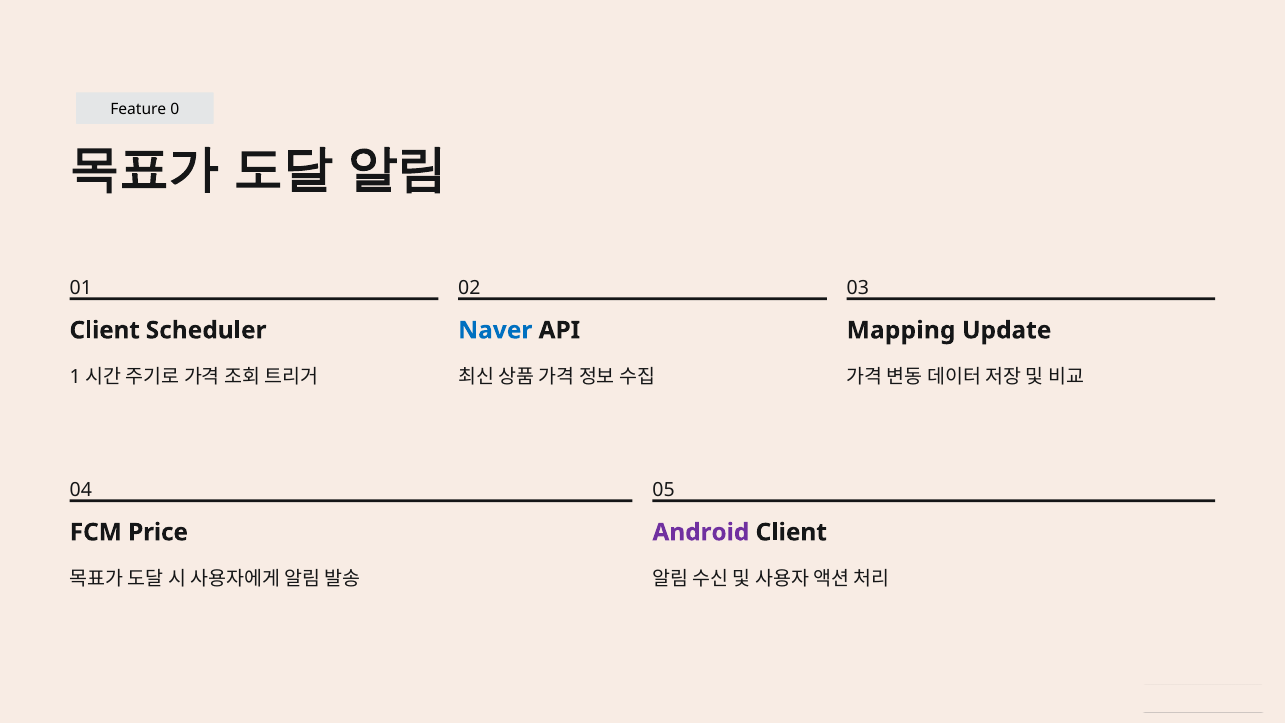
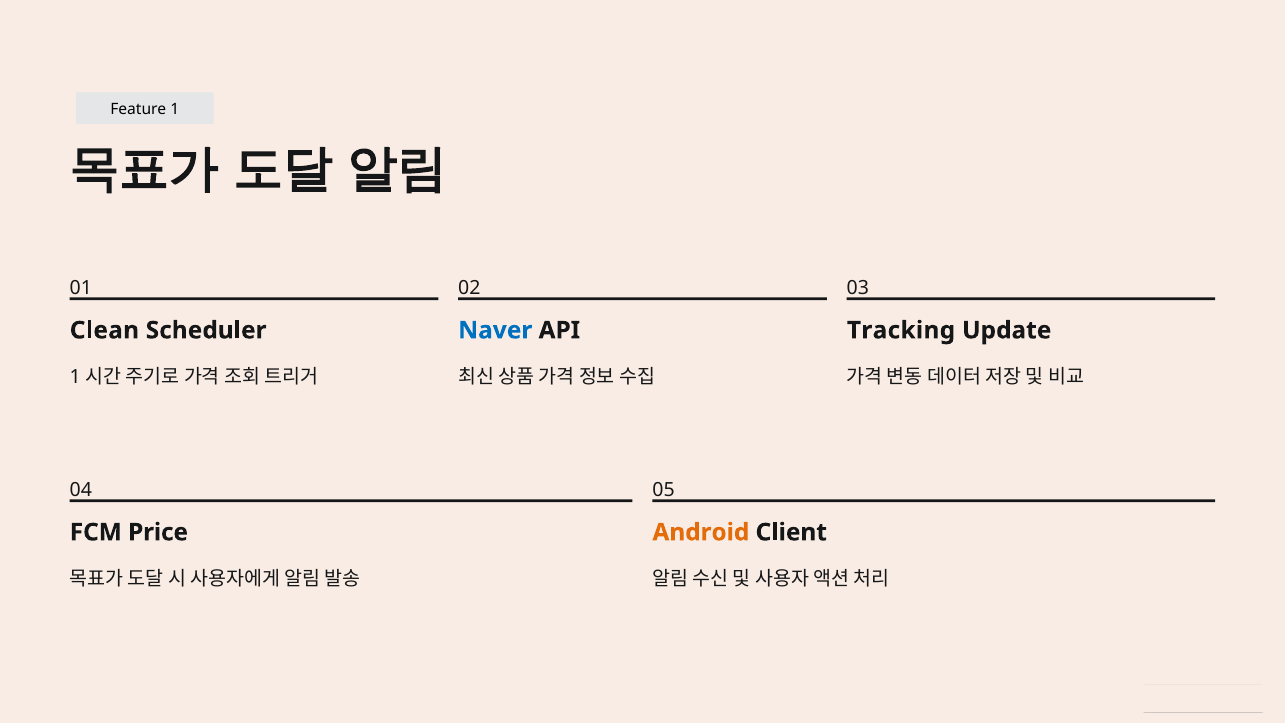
0: 0 -> 1
Client at (105, 330): Client -> Clean
Mapping: Mapping -> Tracking
Android colour: purple -> orange
